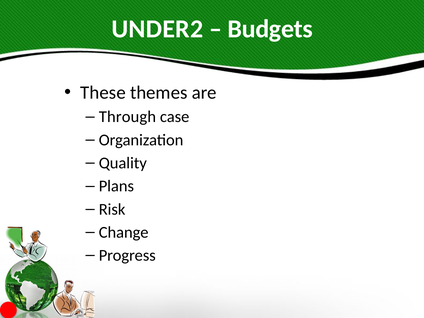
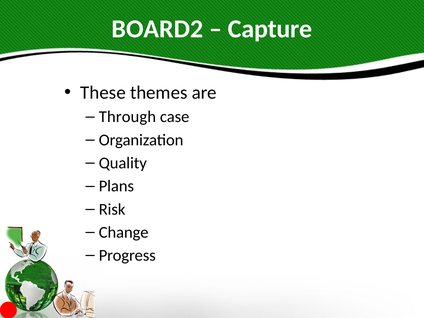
UNDER2: UNDER2 -> BOARD2
Budgets: Budgets -> Capture
